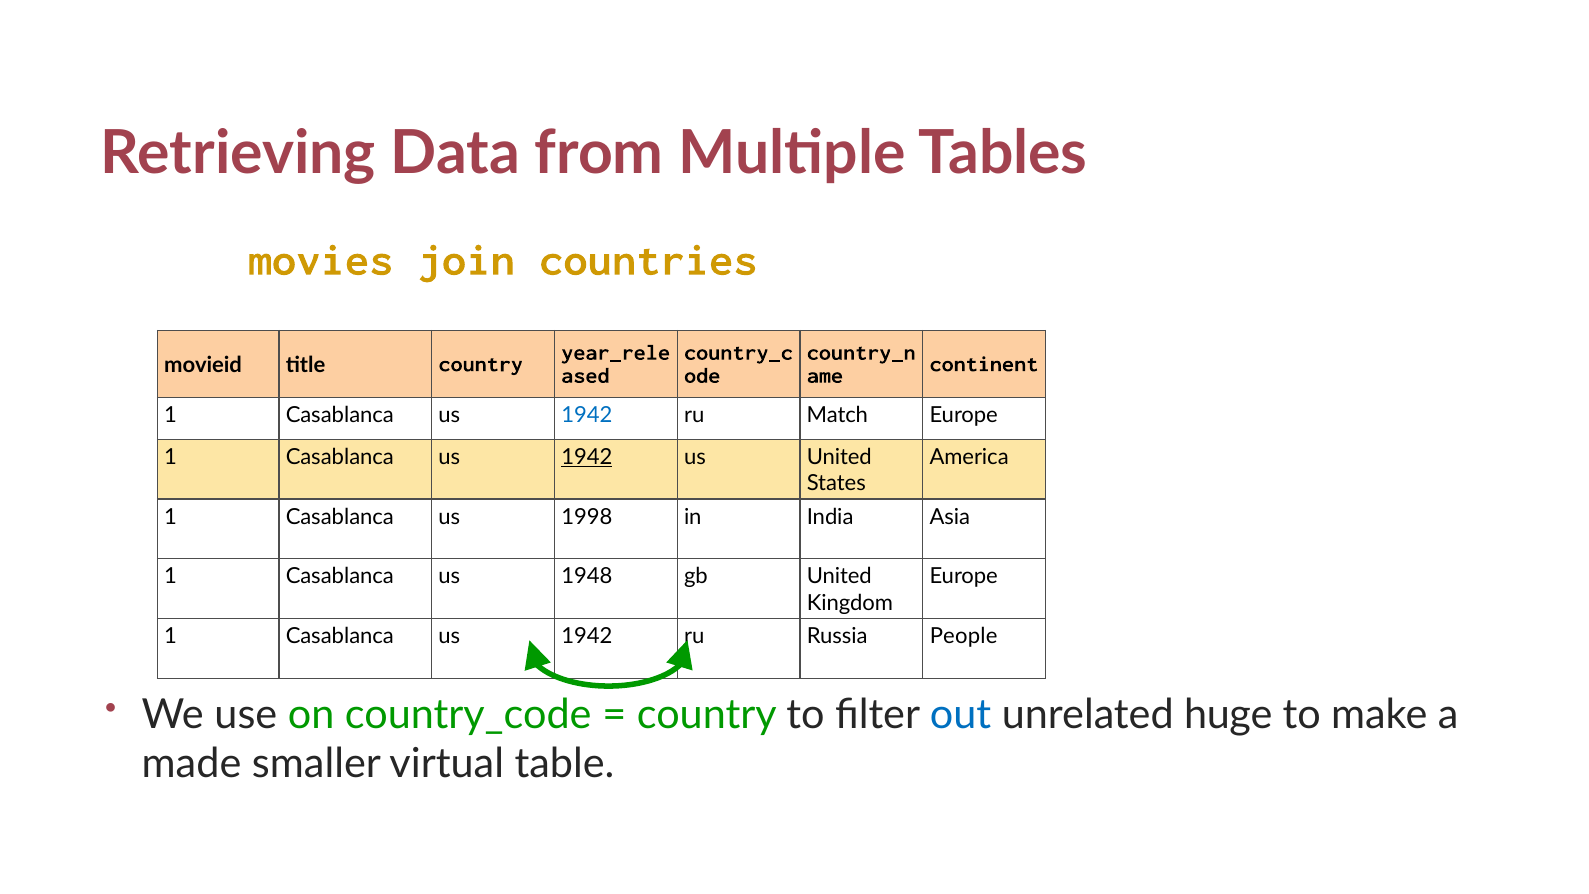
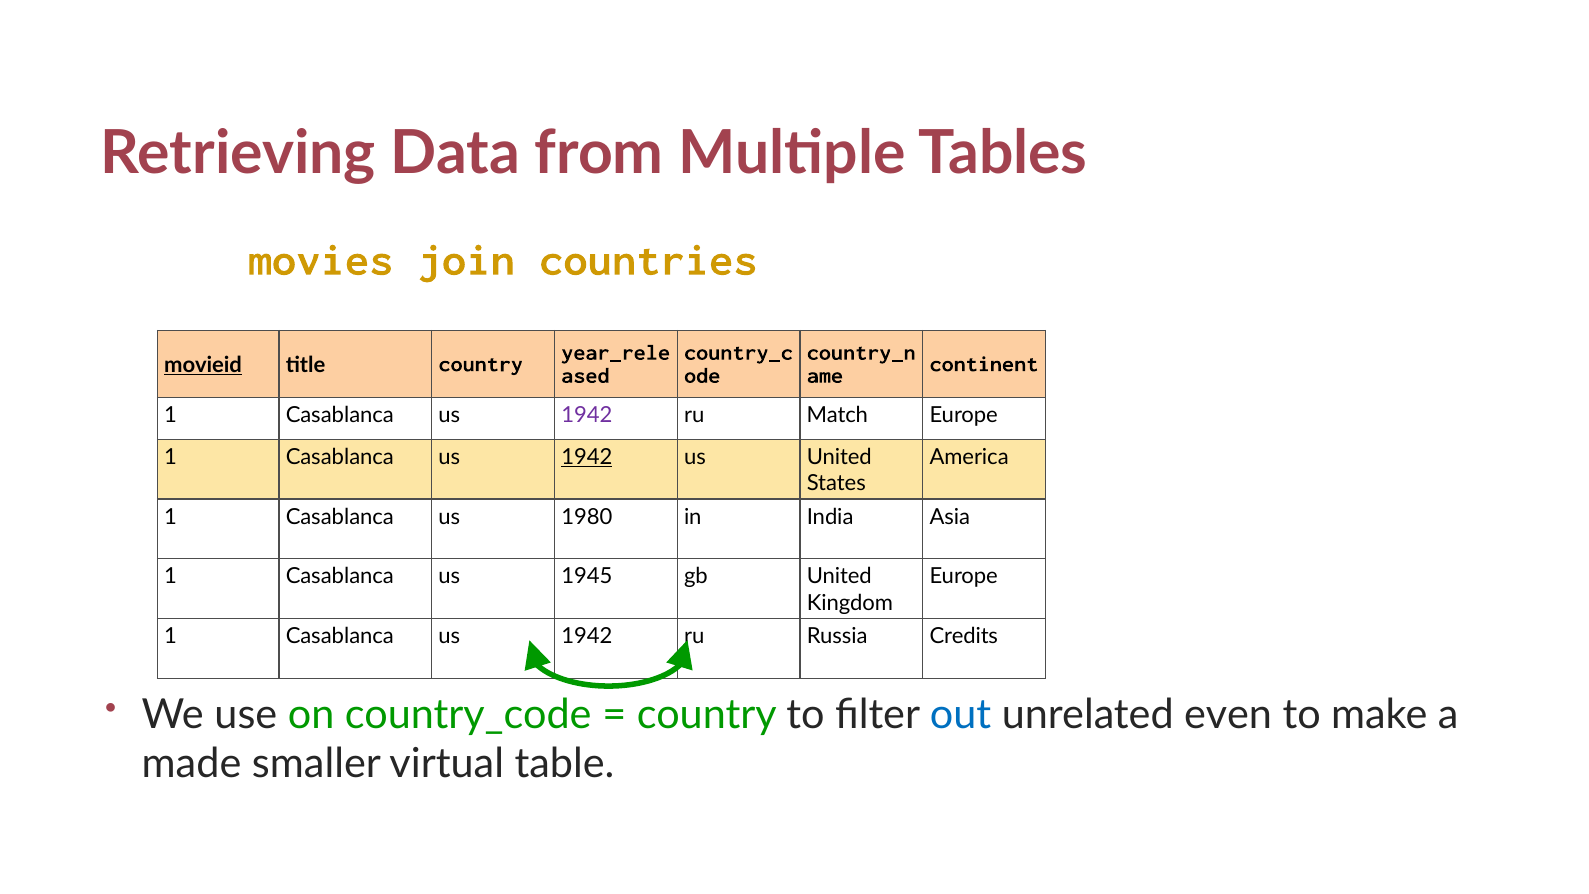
movieid underline: none -> present
1942 at (587, 415) colour: blue -> purple
1998: 1998 -> 1980
1948: 1948 -> 1945
People: People -> Credits
huge: huge -> even
